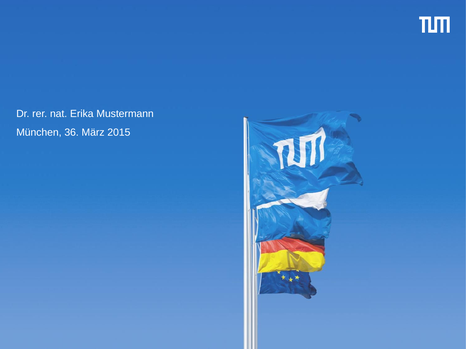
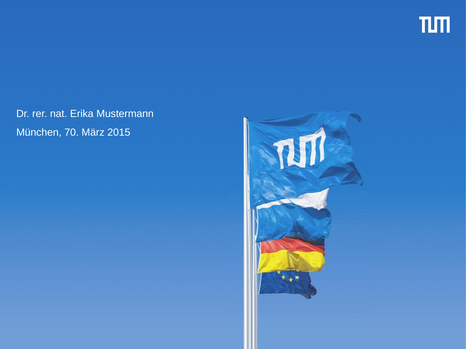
36: 36 -> 70
